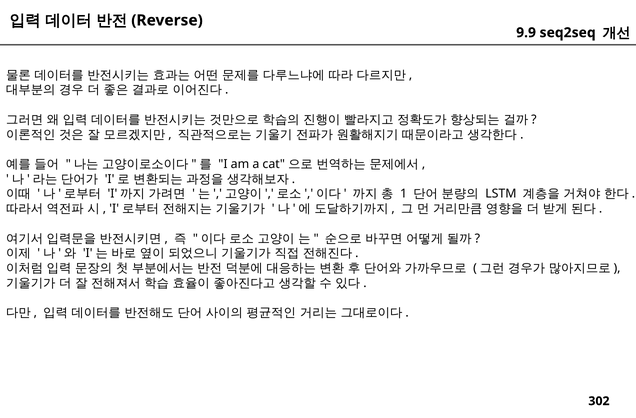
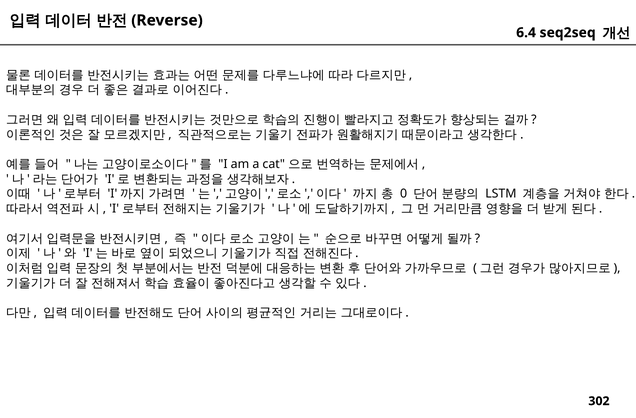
9.9: 9.9 -> 6.4
1: 1 -> 0
